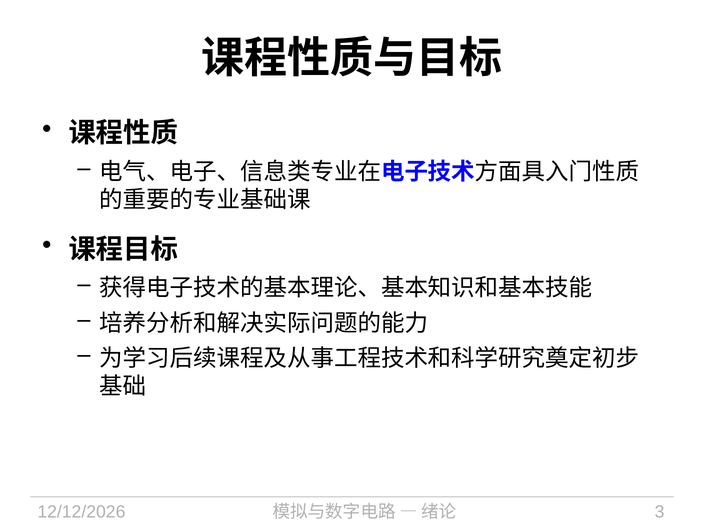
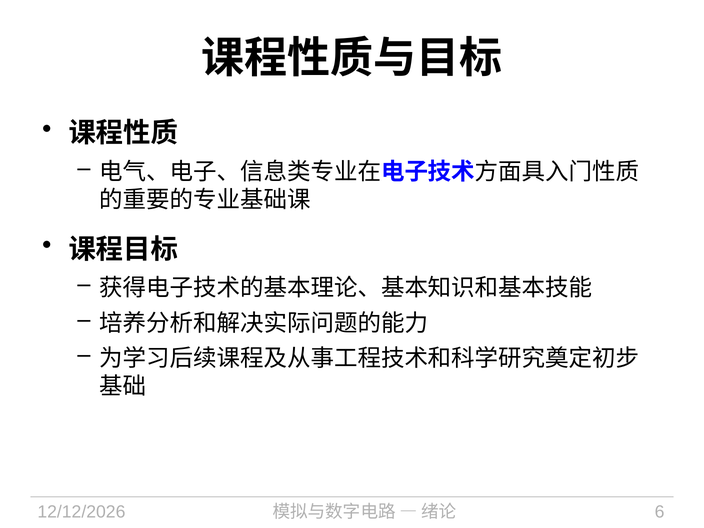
3: 3 -> 6
